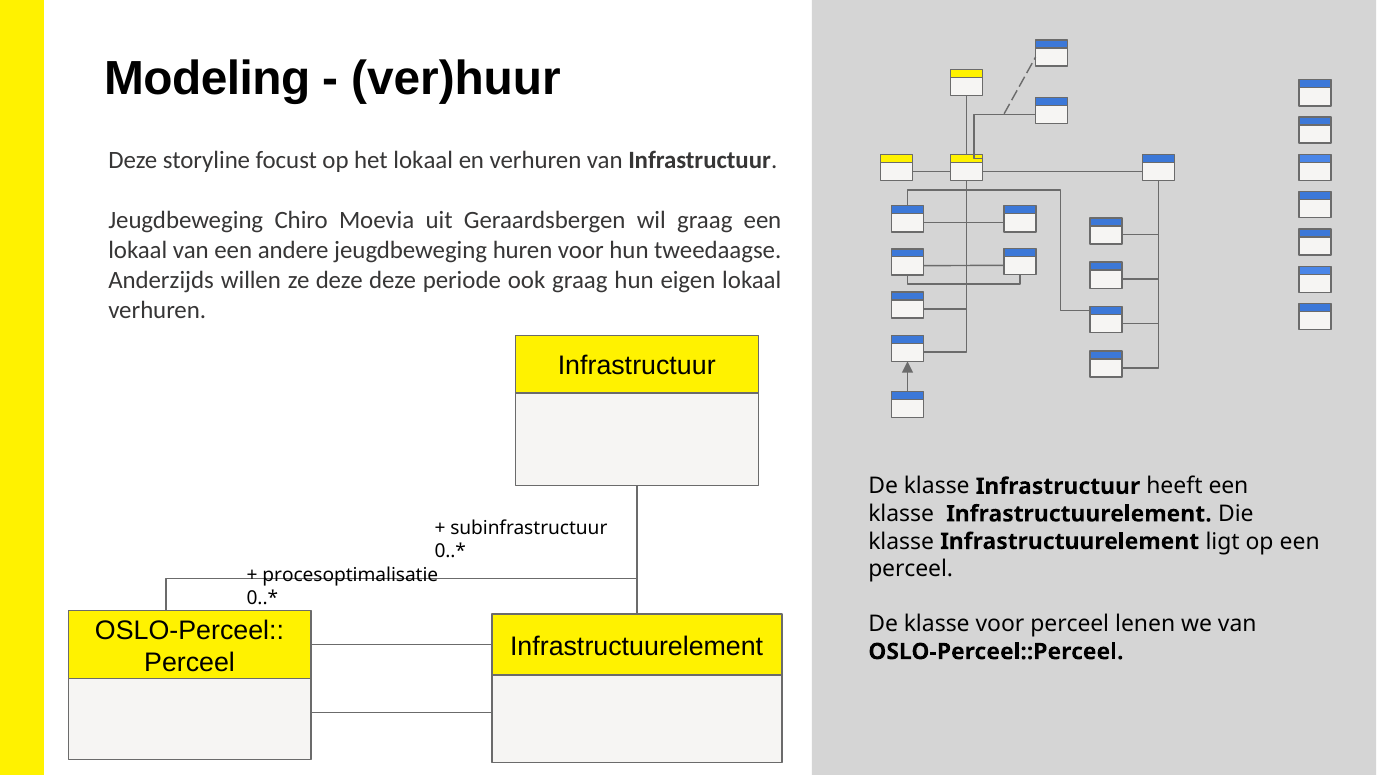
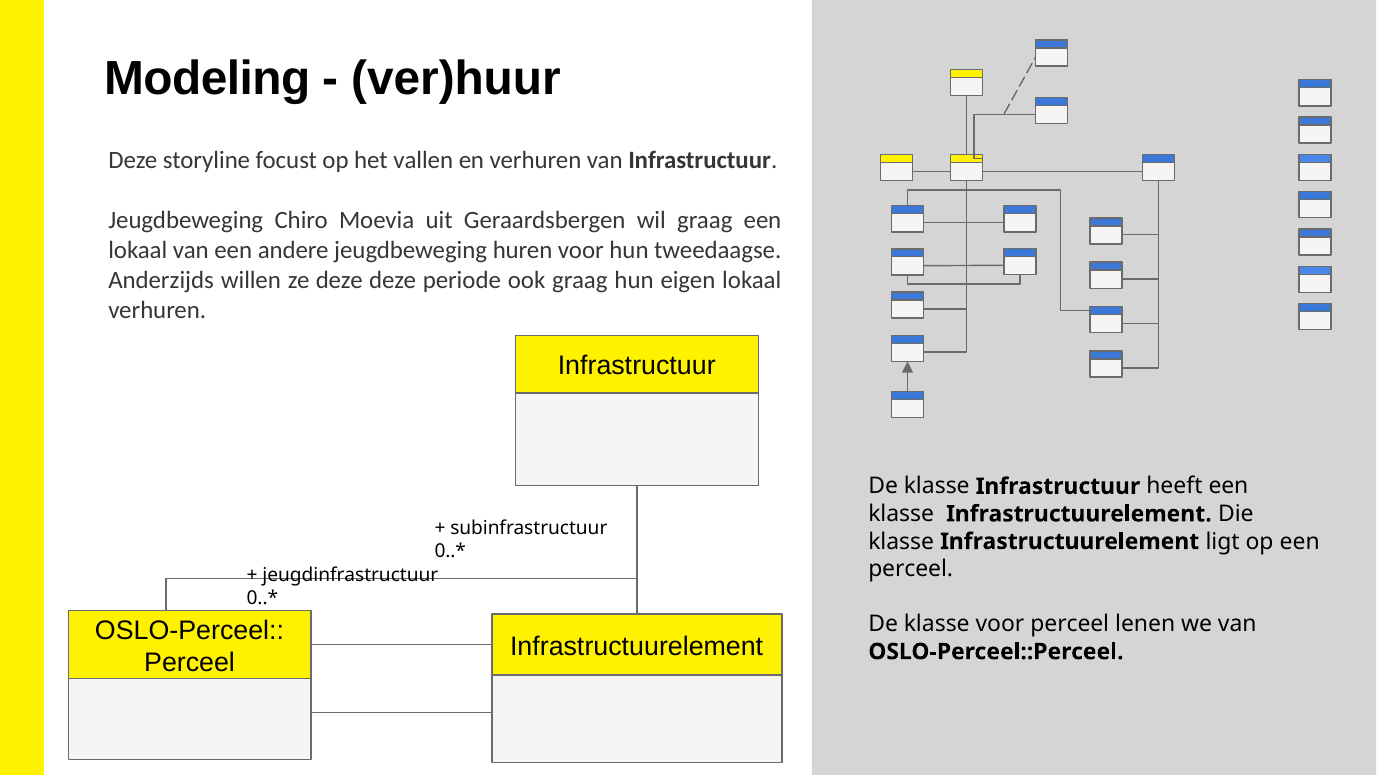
het lokaal: lokaal -> vallen
procesoptimalisatie: procesoptimalisatie -> jeugdinfrastructuur
